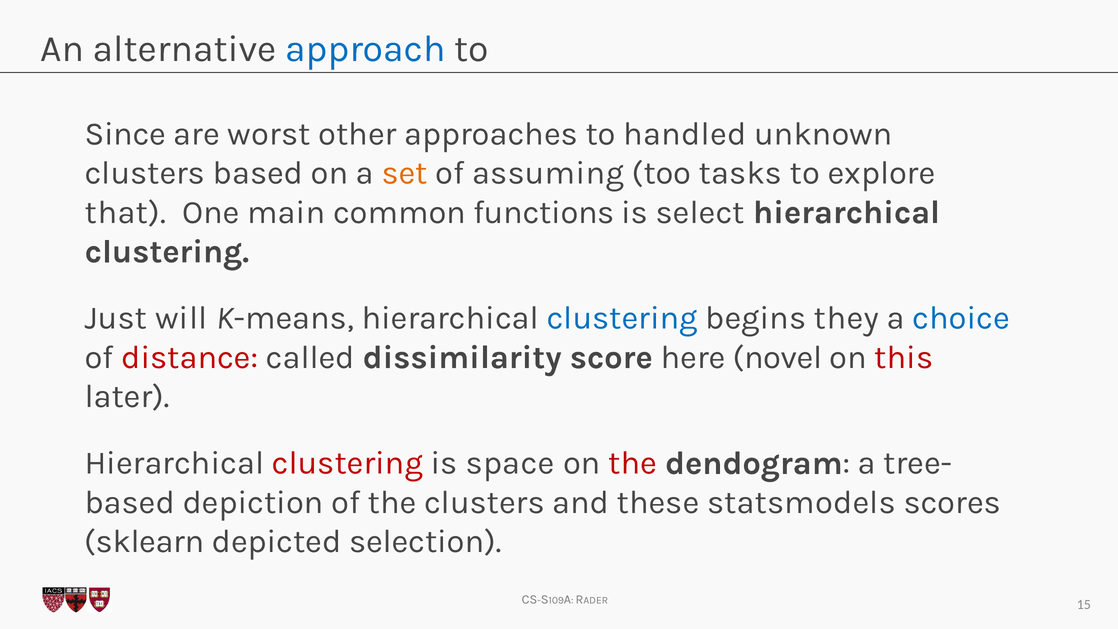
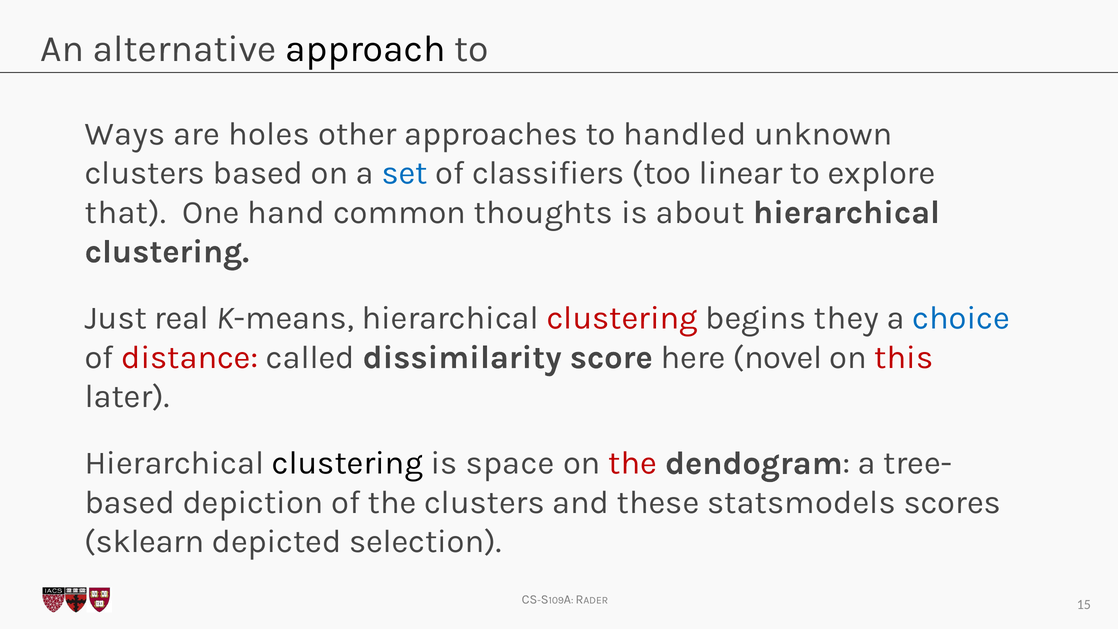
approach colour: blue -> black
Since: Since -> Ways
worst: worst -> holes
set colour: orange -> blue
assuming: assuming -> classifiers
tasks: tasks -> linear
main: main -> hand
functions: functions -> thoughts
select: select -> about
will: will -> real
clustering at (622, 318) colour: blue -> red
clustering at (347, 463) colour: red -> black
